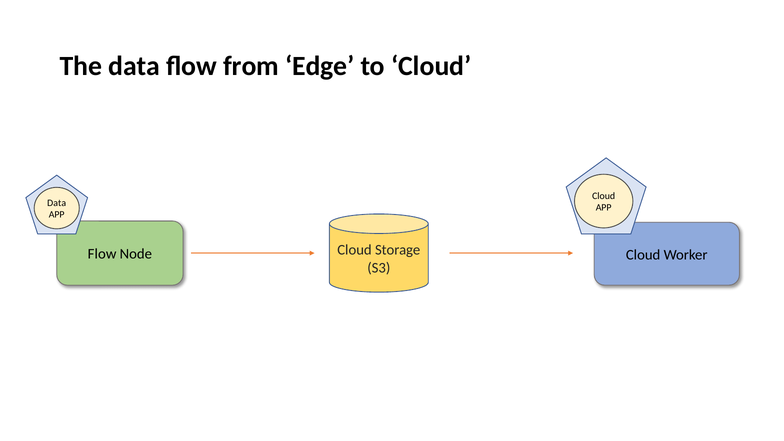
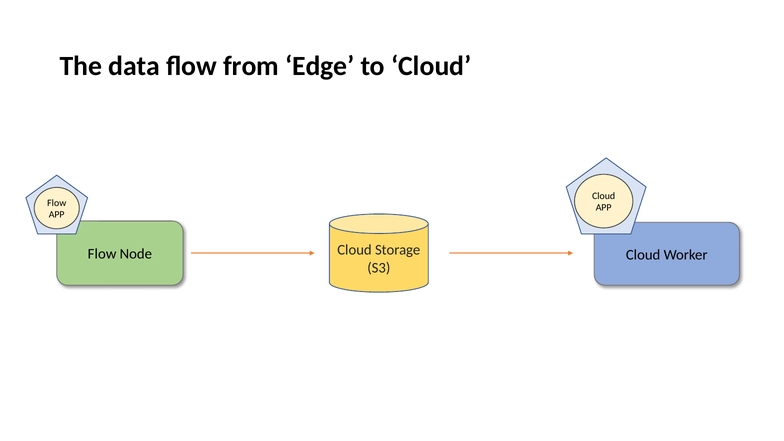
Data at (57, 203): Data -> Flow
